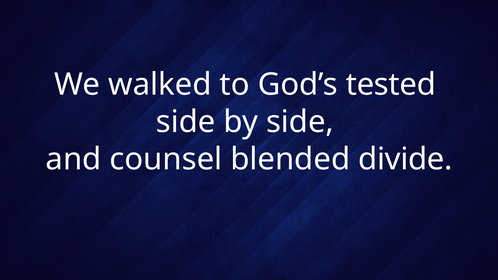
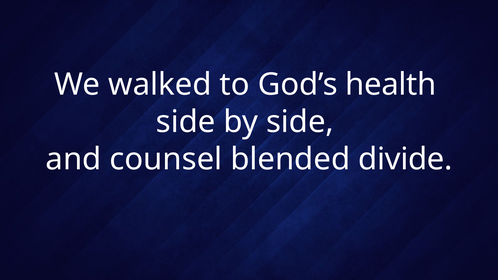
tested: tested -> health
